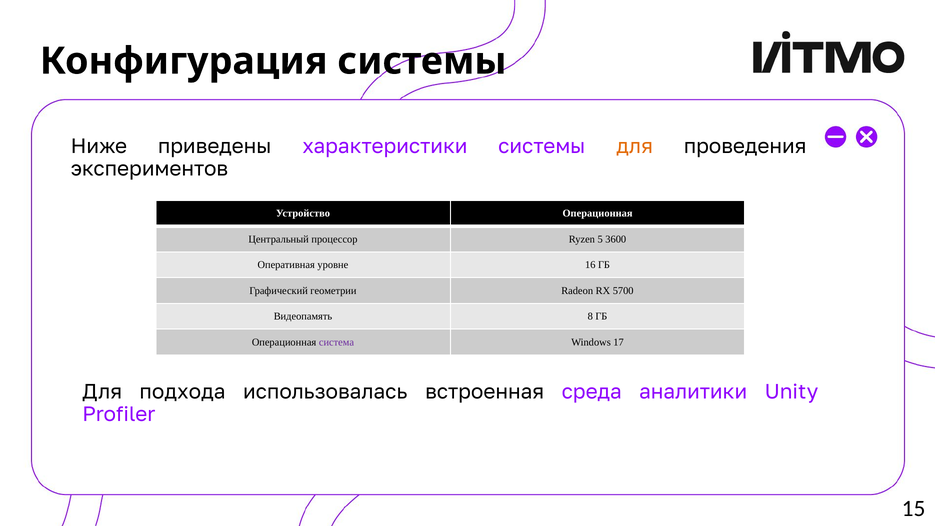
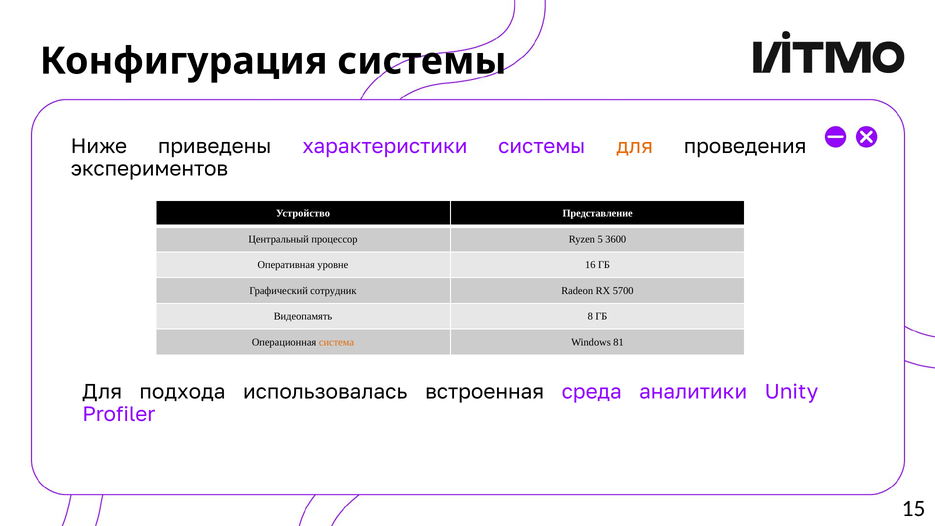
Устройство Операционная: Операционная -> Представление
геометрии: геометрии -> сотрудник
система colour: purple -> orange
17: 17 -> 81
